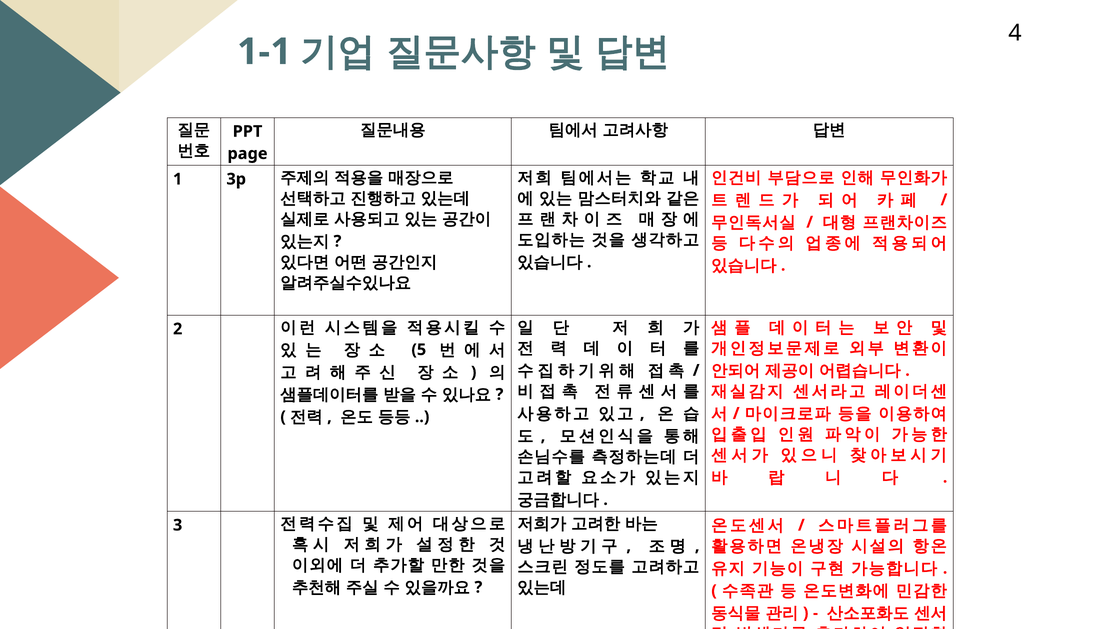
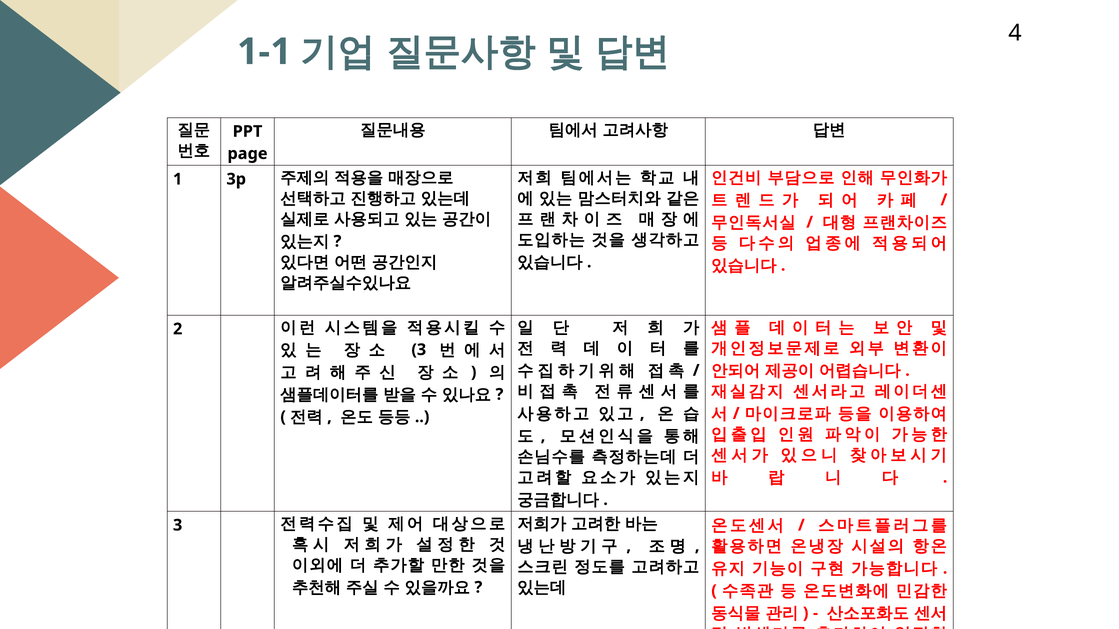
5 at (419, 350): 5 -> 3
